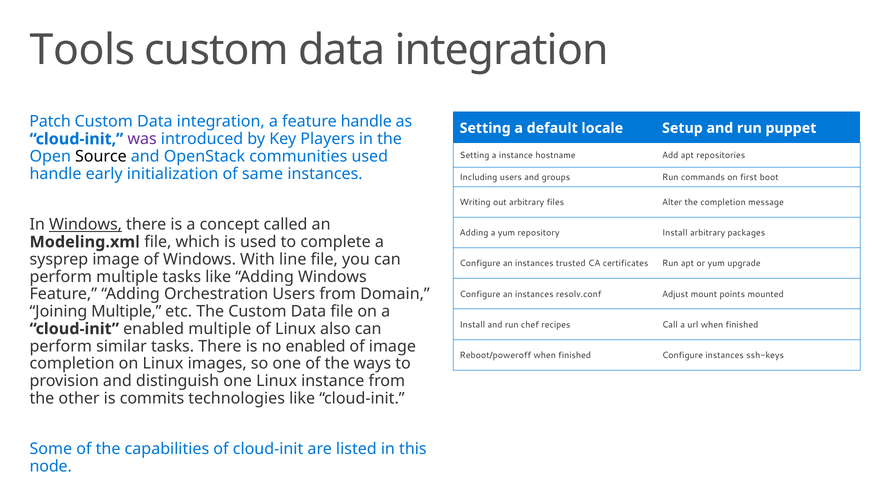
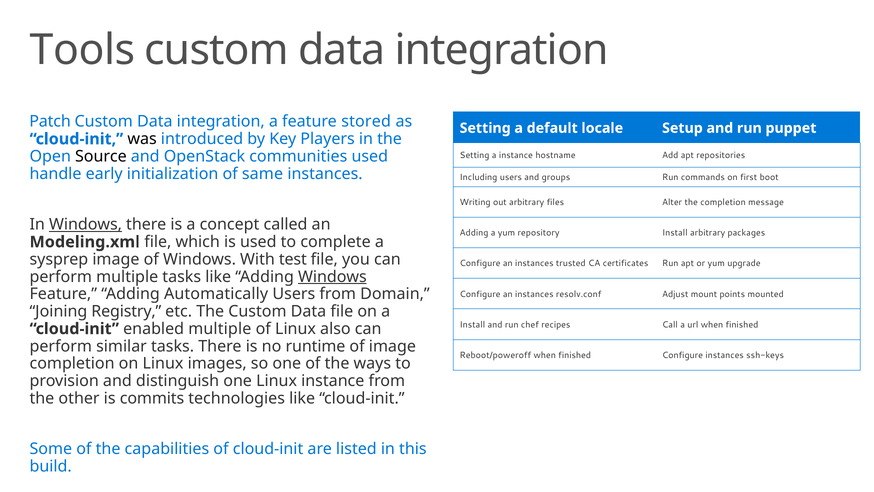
feature handle: handle -> stored
was colour: purple -> black
line: line -> test
Windows at (332, 276) underline: none -> present
Orchestration: Orchestration -> Automatically
Joining Multiple: Multiple -> Registry
no enabled: enabled -> runtime
node: node -> build
